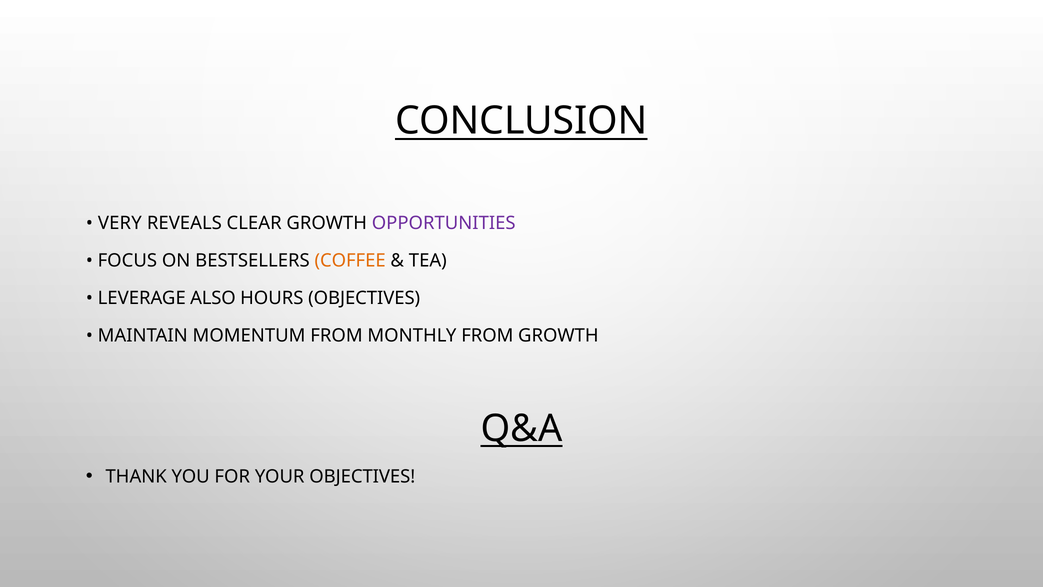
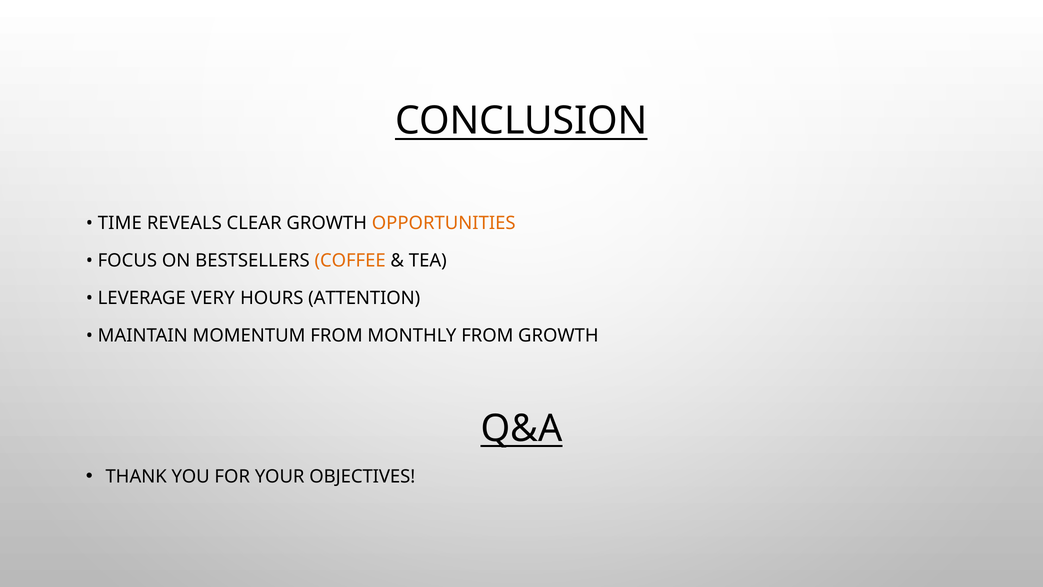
VERY: VERY -> TIME
OPPORTUNITIES colour: purple -> orange
ALSO: ALSO -> VERY
HOURS OBJECTIVES: OBJECTIVES -> ATTENTION
